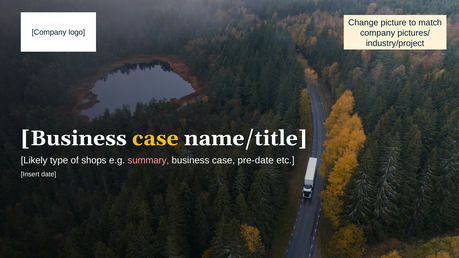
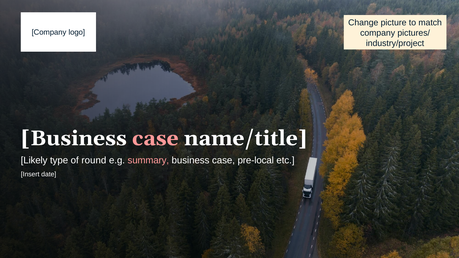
case at (155, 138) colour: yellow -> pink
shops: shops -> round
pre-date: pre-date -> pre-local
